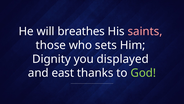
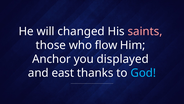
breathes: breathes -> changed
sets: sets -> flow
Dignity: Dignity -> Anchor
God colour: light green -> light blue
